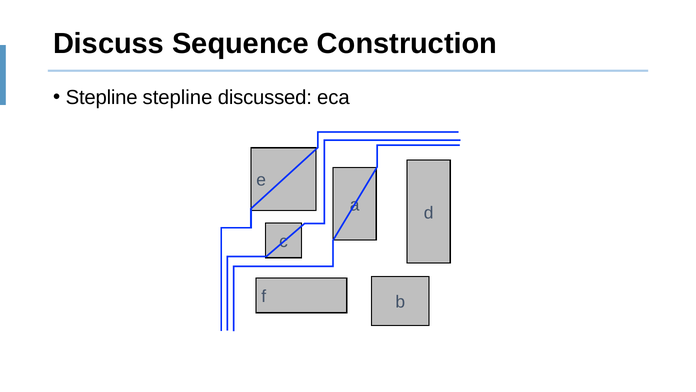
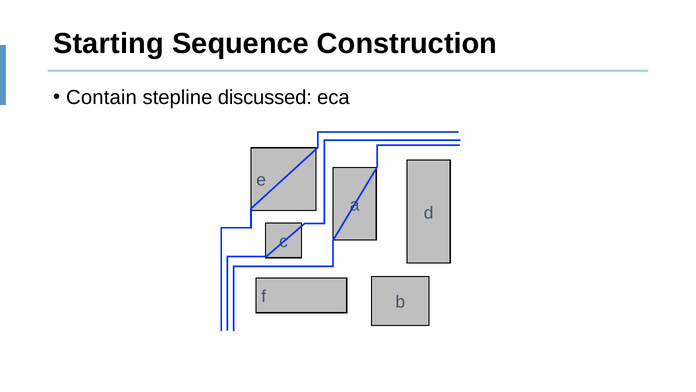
Discuss: Discuss -> Starting
Stepline at (102, 97): Stepline -> Contain
